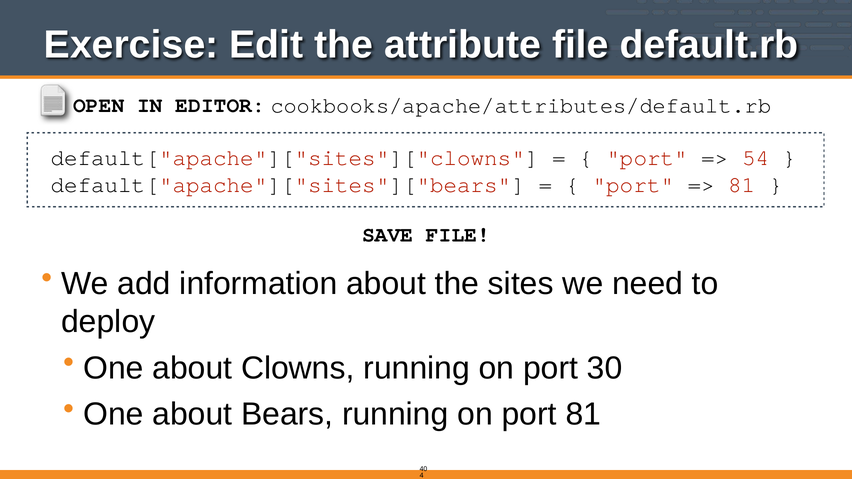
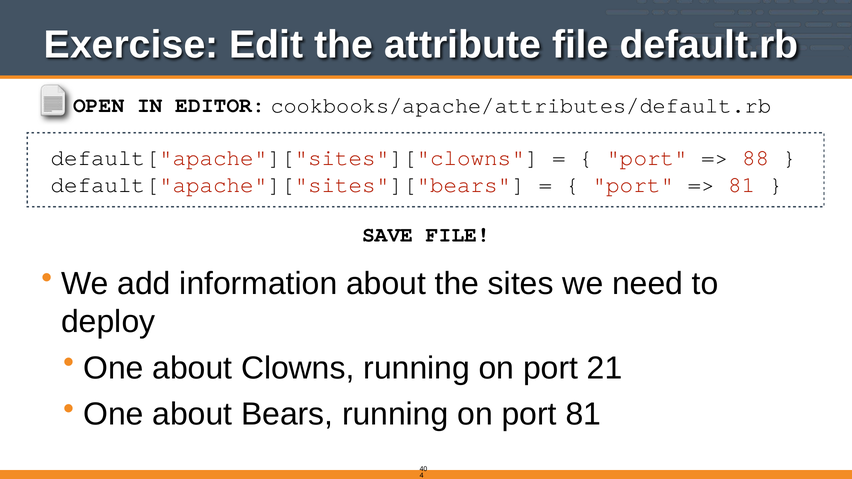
54: 54 -> 88
30: 30 -> 21
